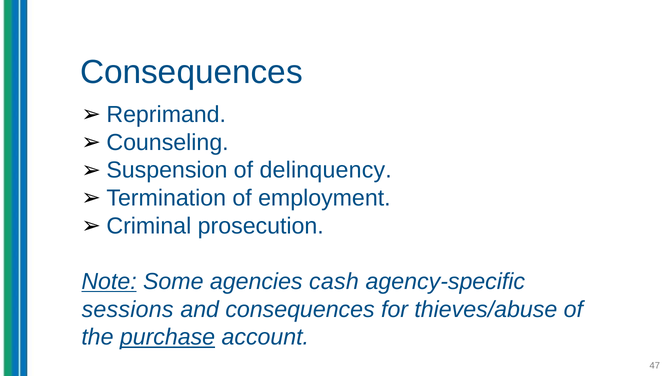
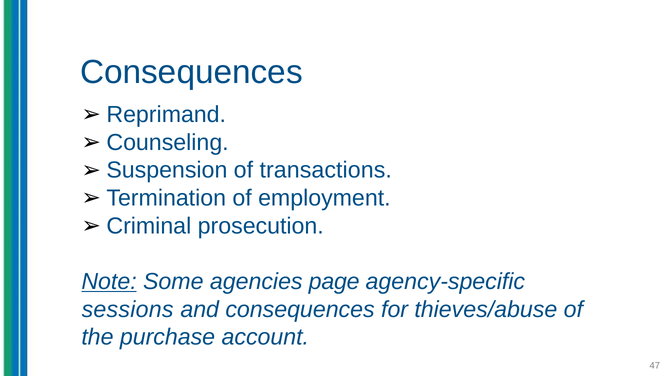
delinquency: delinquency -> transactions
cash: cash -> page
purchase underline: present -> none
